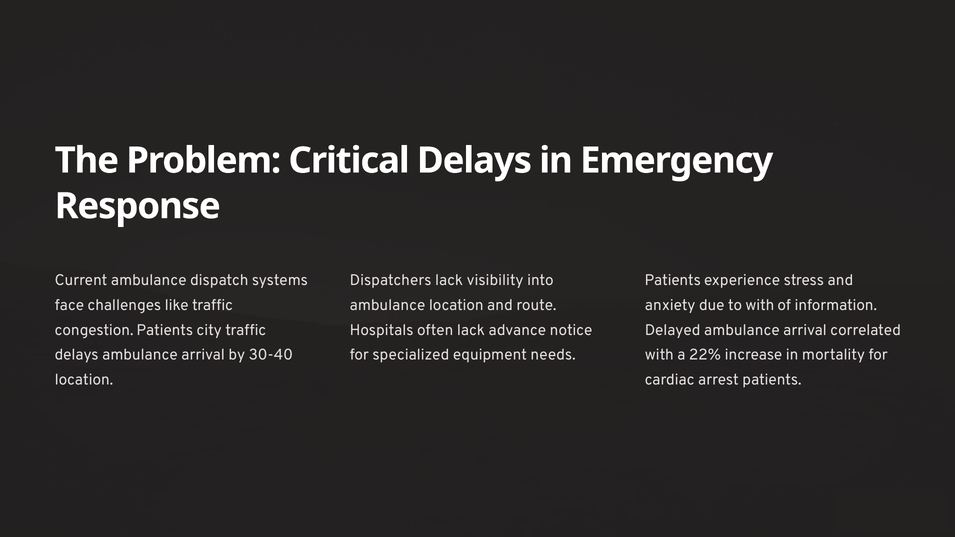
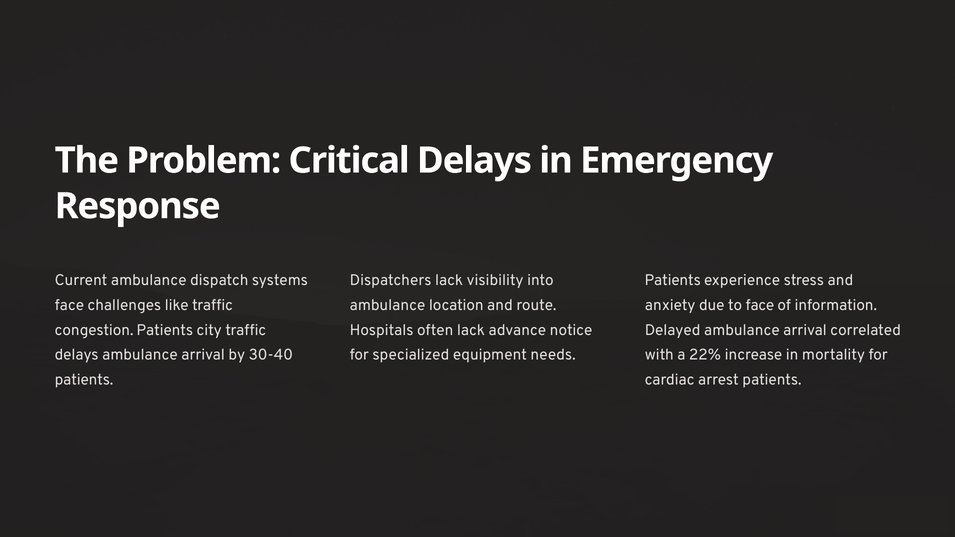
to with: with -> face
location at (84, 380): location -> patients
